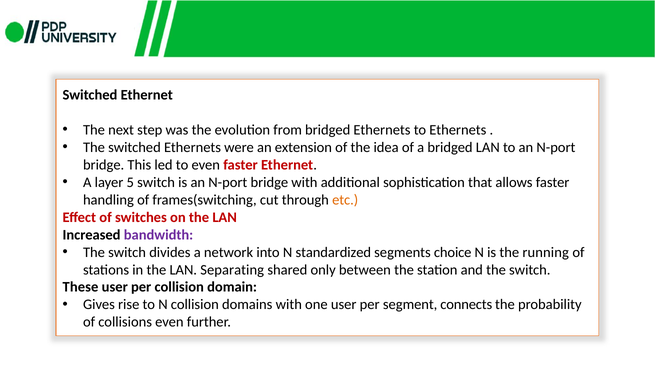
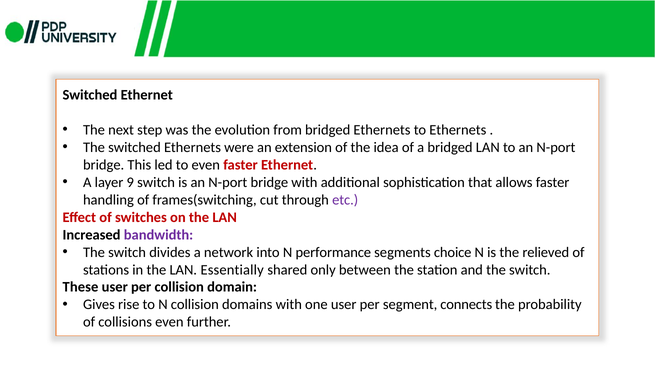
5: 5 -> 9
etc colour: orange -> purple
standardized: standardized -> performance
running: running -> relieved
Separating: Separating -> Essentially
